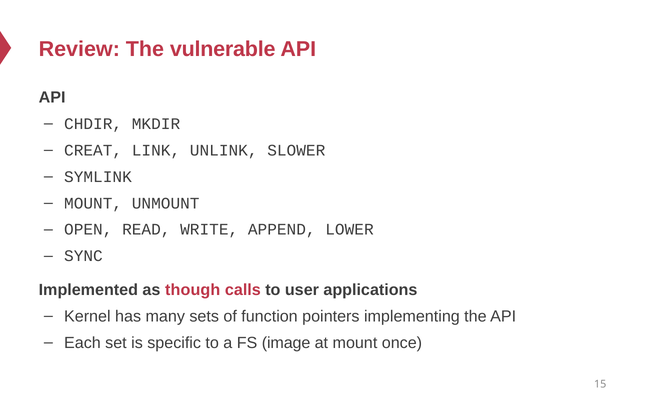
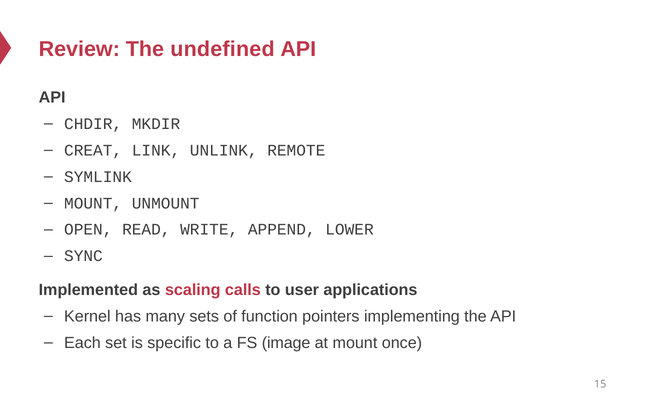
vulnerable: vulnerable -> undefined
SLOWER: SLOWER -> REMOTE
though: though -> scaling
